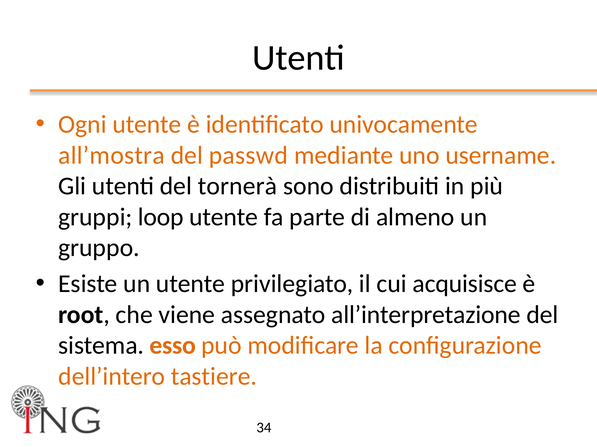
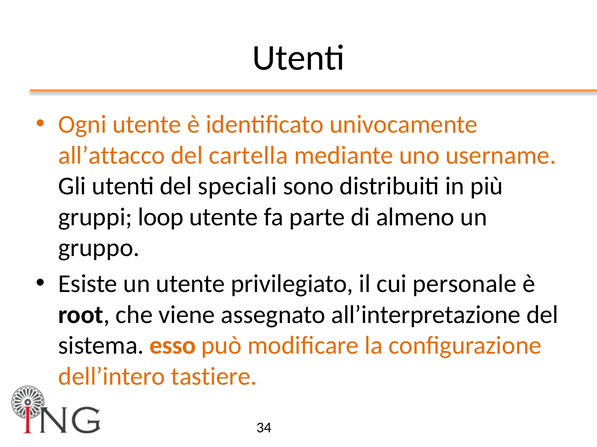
all’mostra: all’mostra -> all’attacco
passwd: passwd -> cartella
tornerà: tornerà -> speciali
acquisisce: acquisisce -> personale
